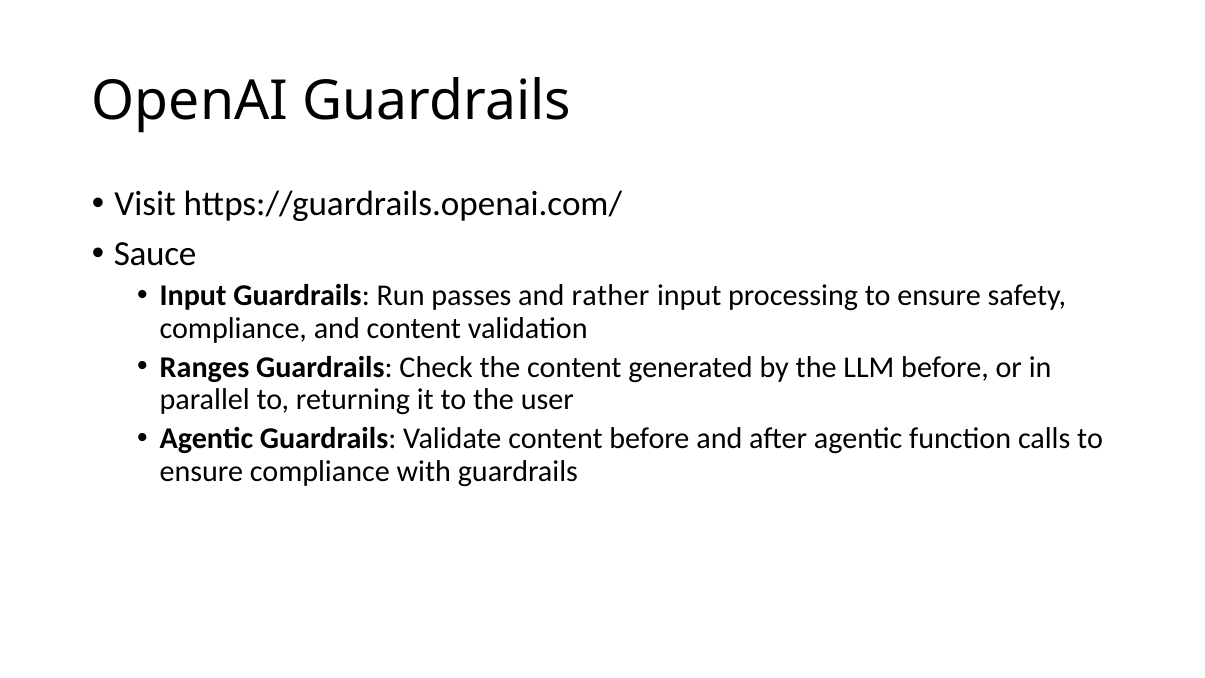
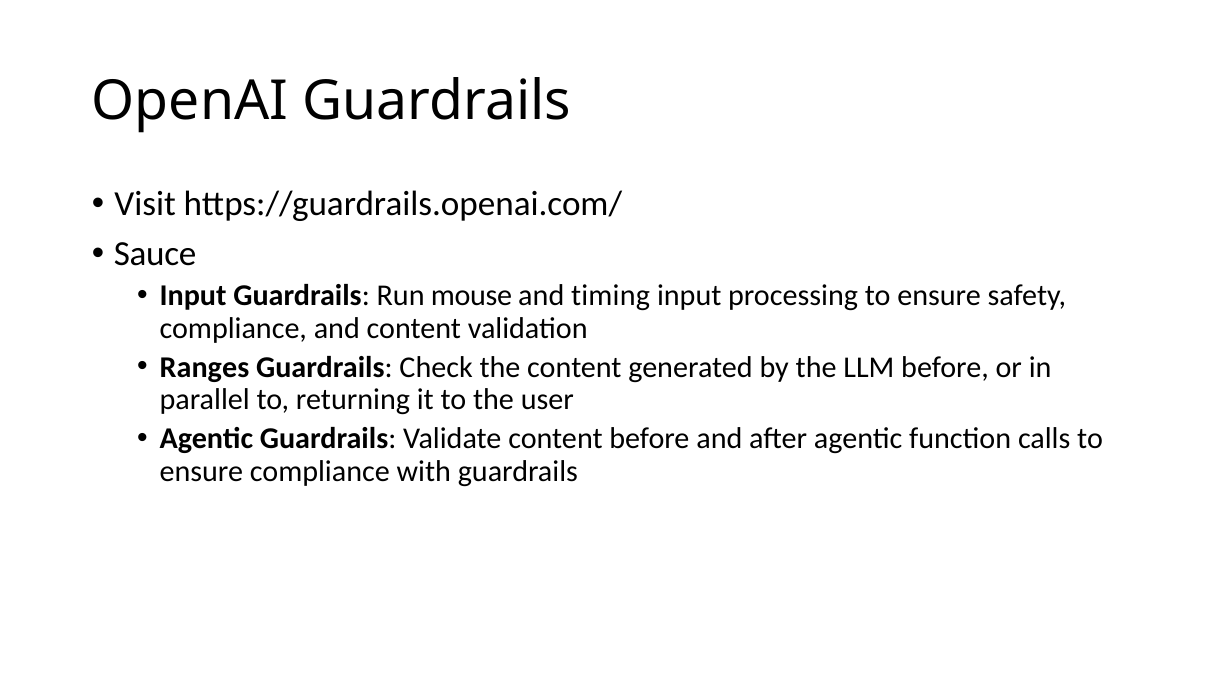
passes: passes -> mouse
rather: rather -> timing
